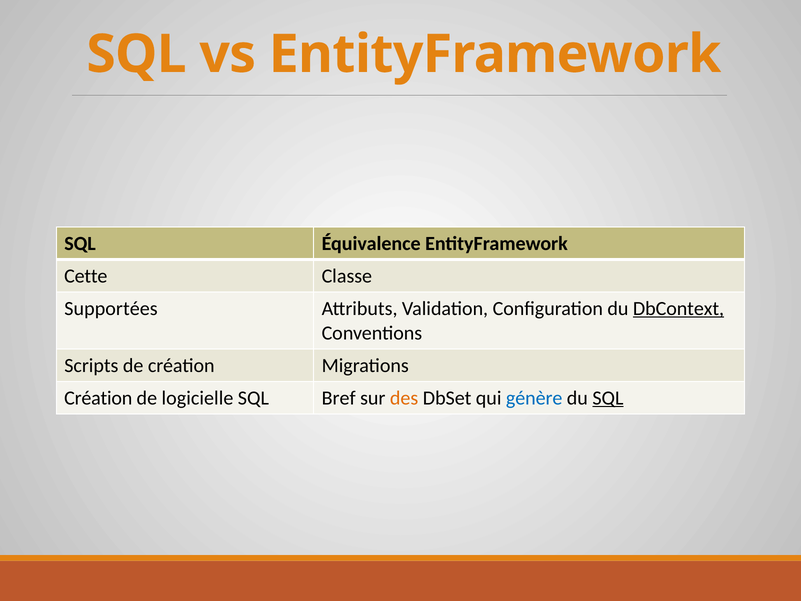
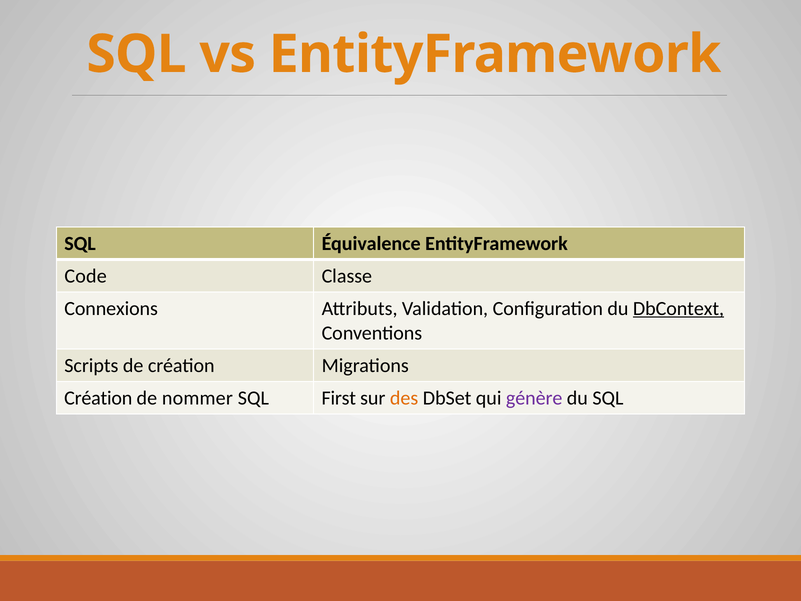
Cette: Cette -> Code
Supportées: Supportées -> Connexions
logicielle: logicielle -> nommer
Bref: Bref -> First
génère colour: blue -> purple
SQL at (608, 398) underline: present -> none
